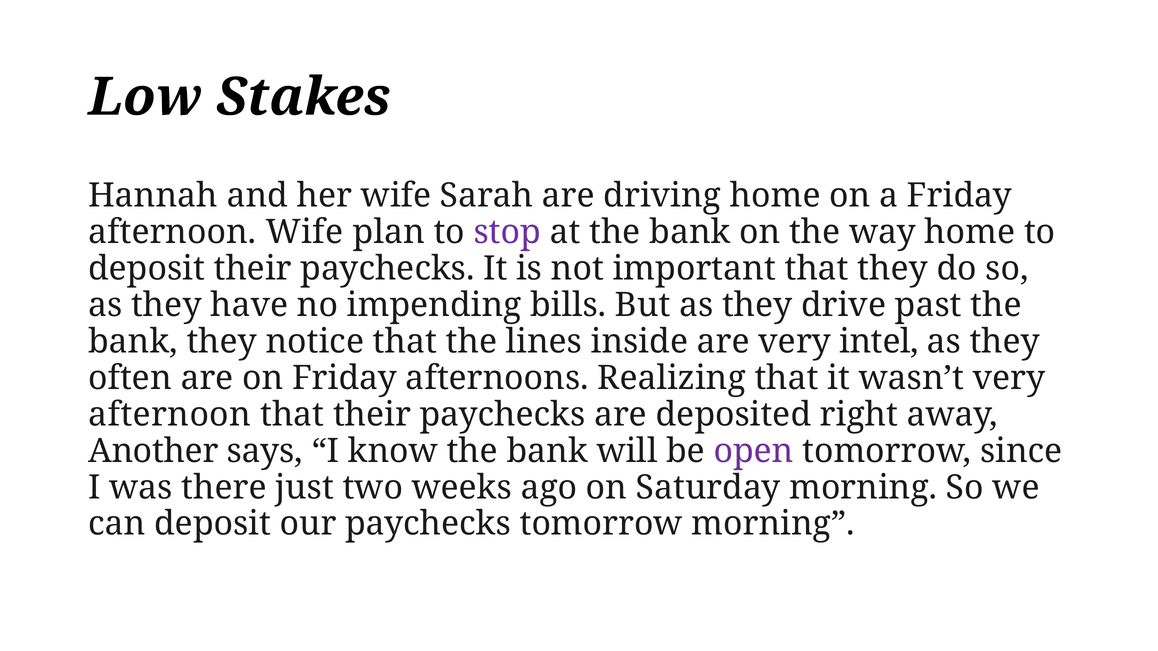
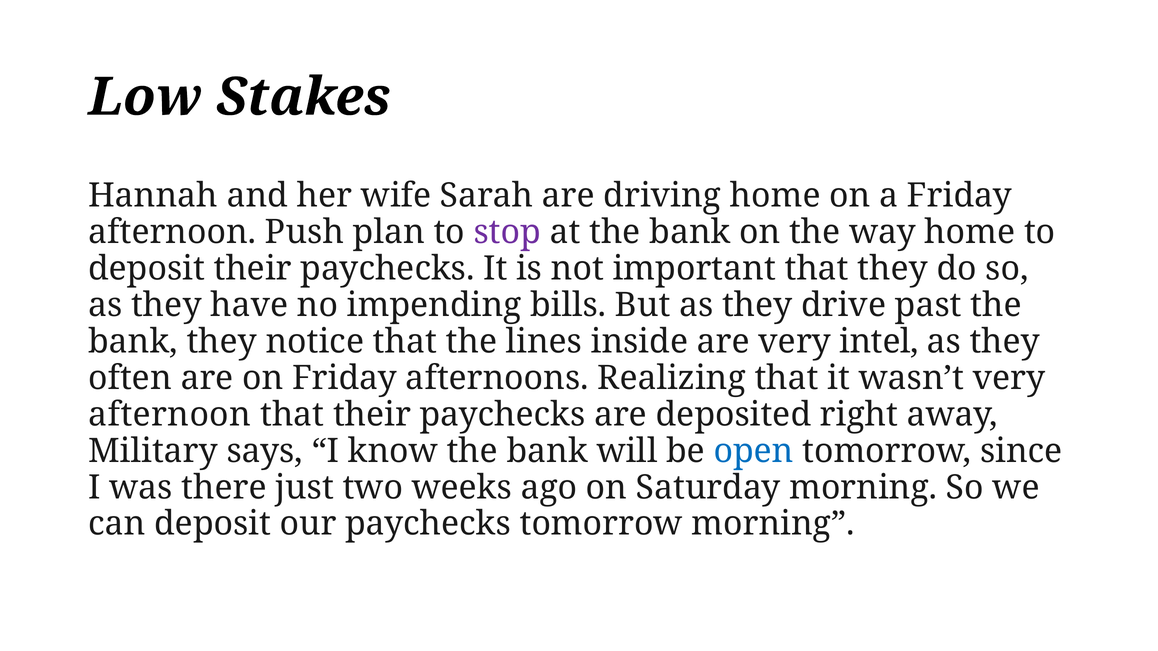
afternoon Wife: Wife -> Push
Another: Another -> Military
open colour: purple -> blue
